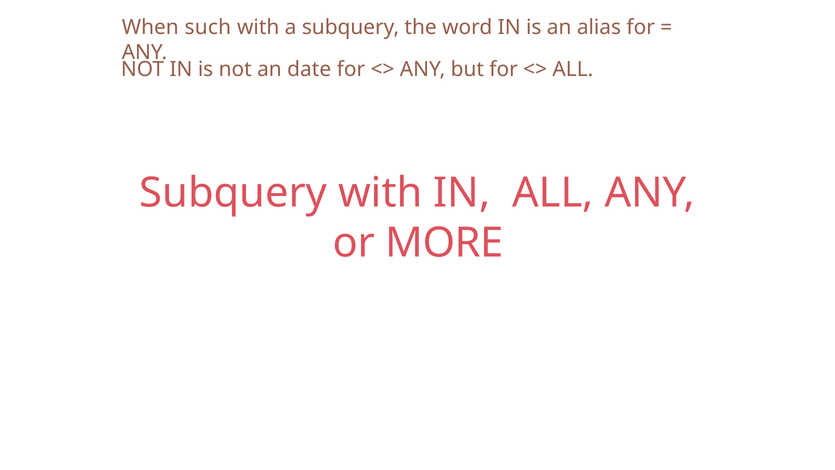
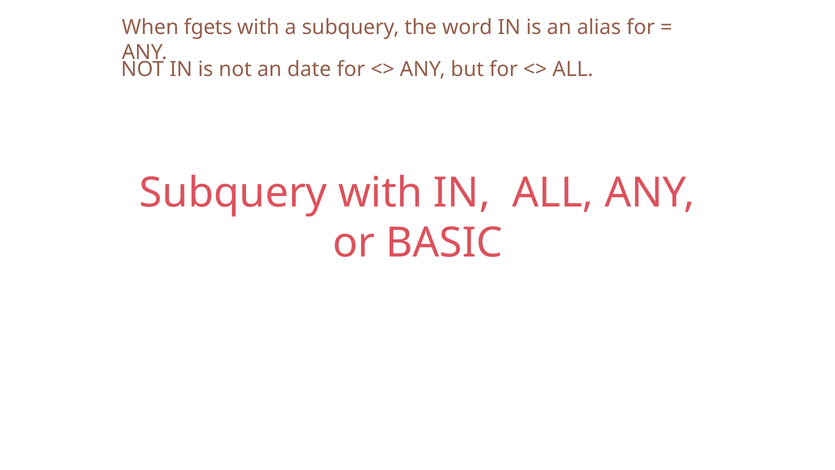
such: such -> fgets
MORE: MORE -> BASIC
